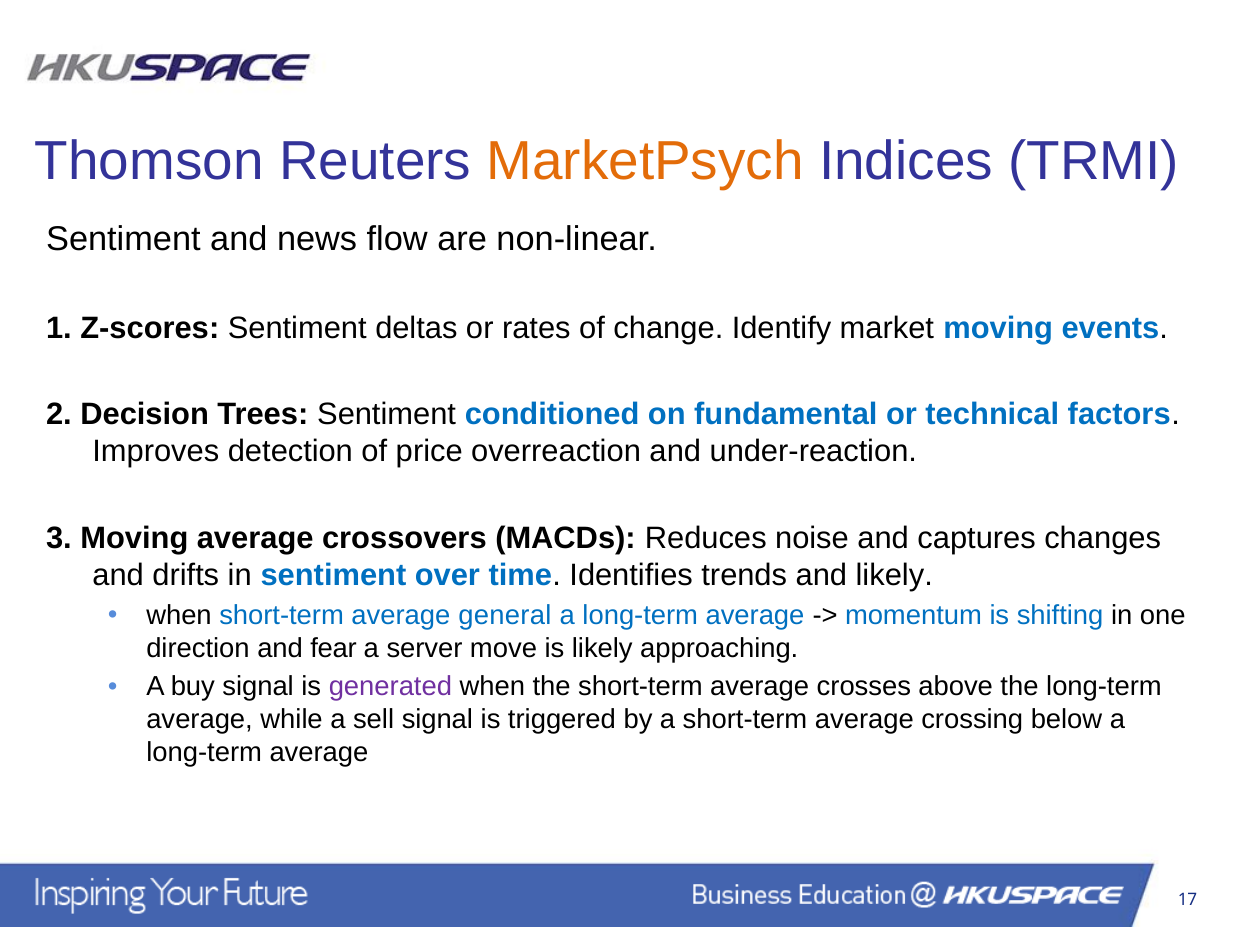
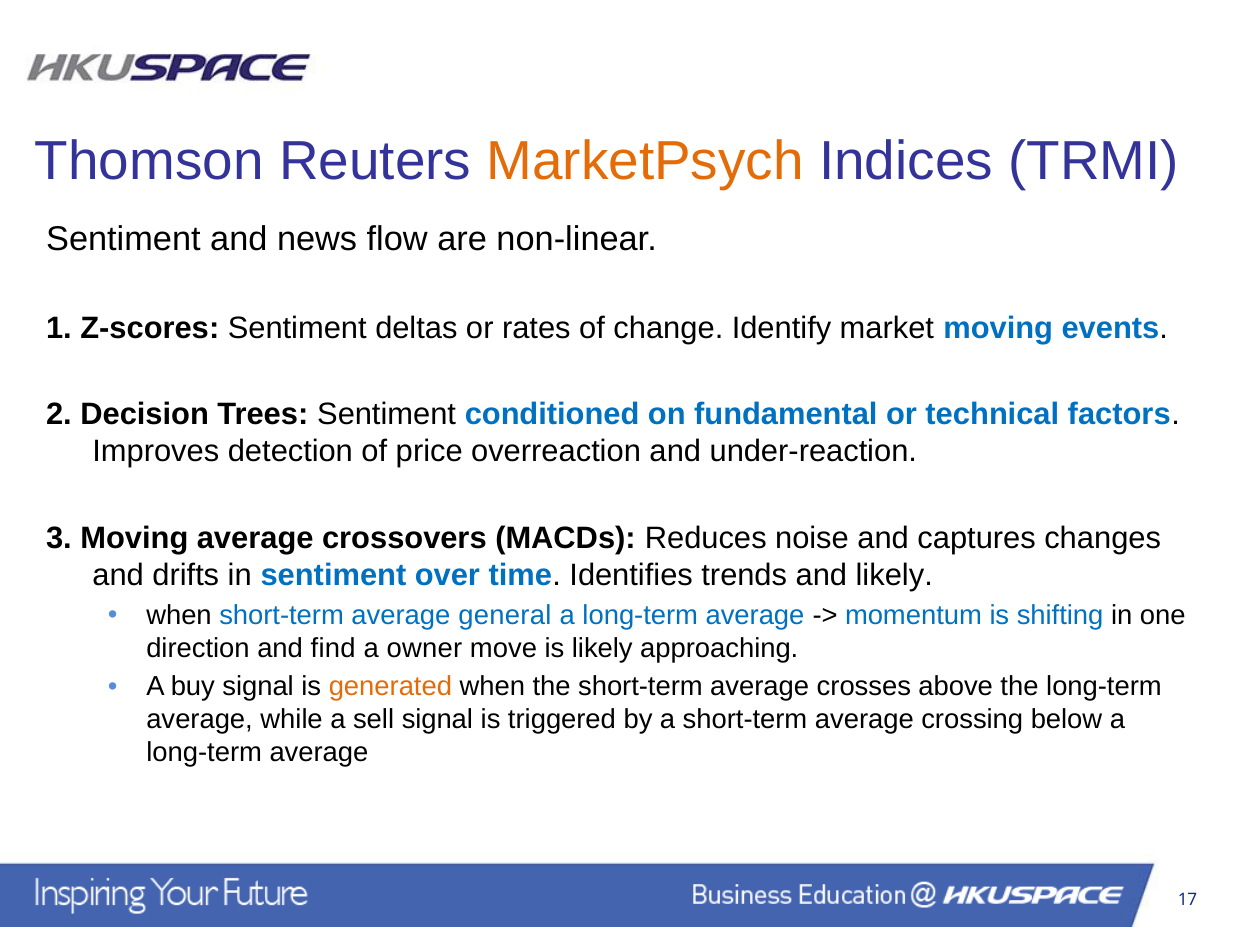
fear: fear -> find
server: server -> owner
generated colour: purple -> orange
